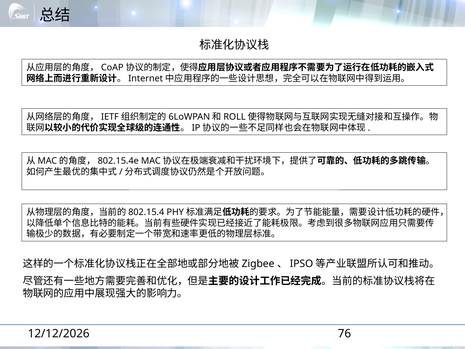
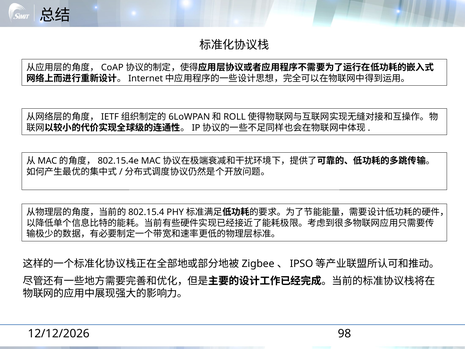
76: 76 -> 98
